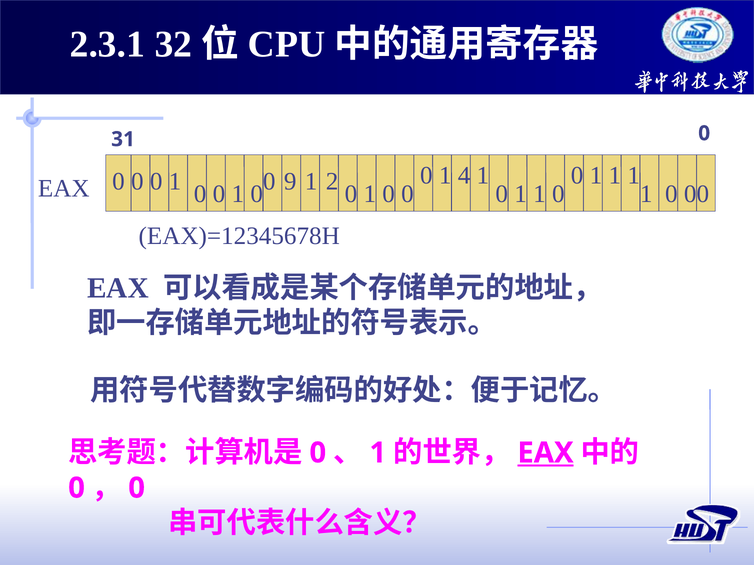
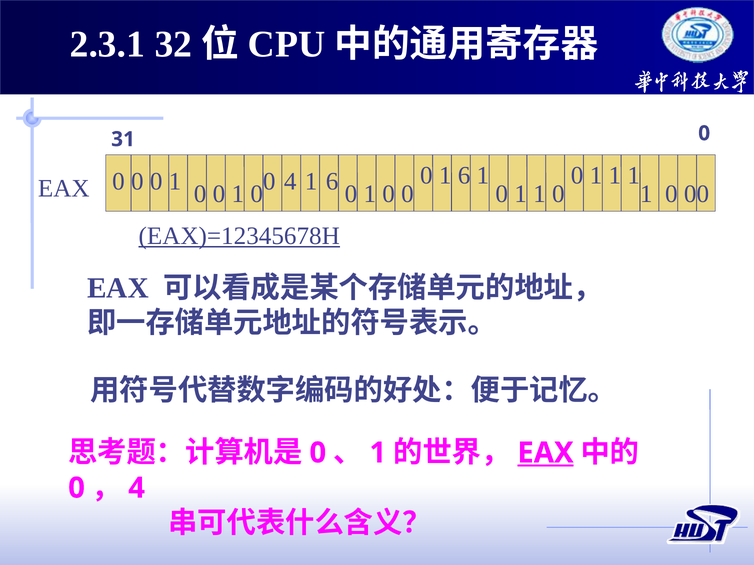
0 4: 4 -> 6
0 9: 9 -> 4
1 2: 2 -> 6
EAX)=12345678H underline: none -> present
0 at (137, 488): 0 -> 4
